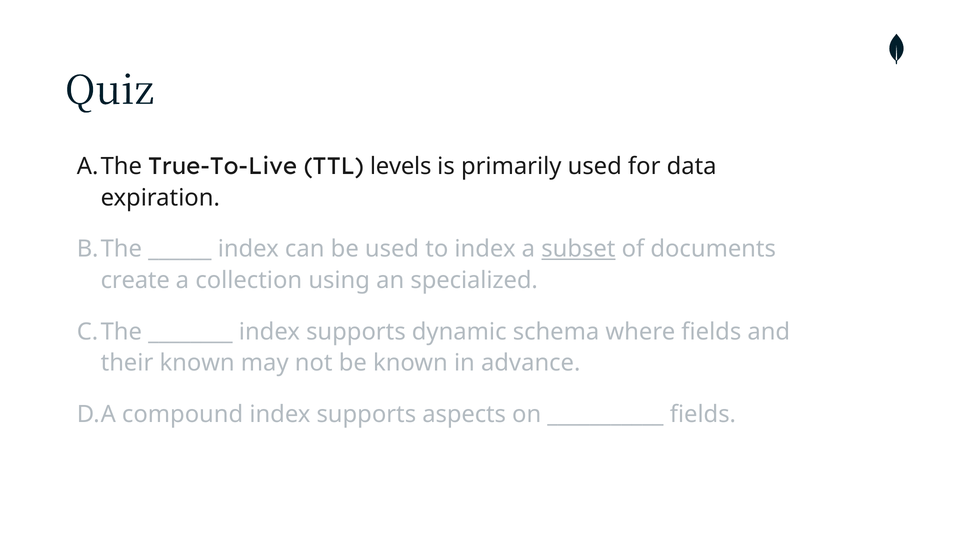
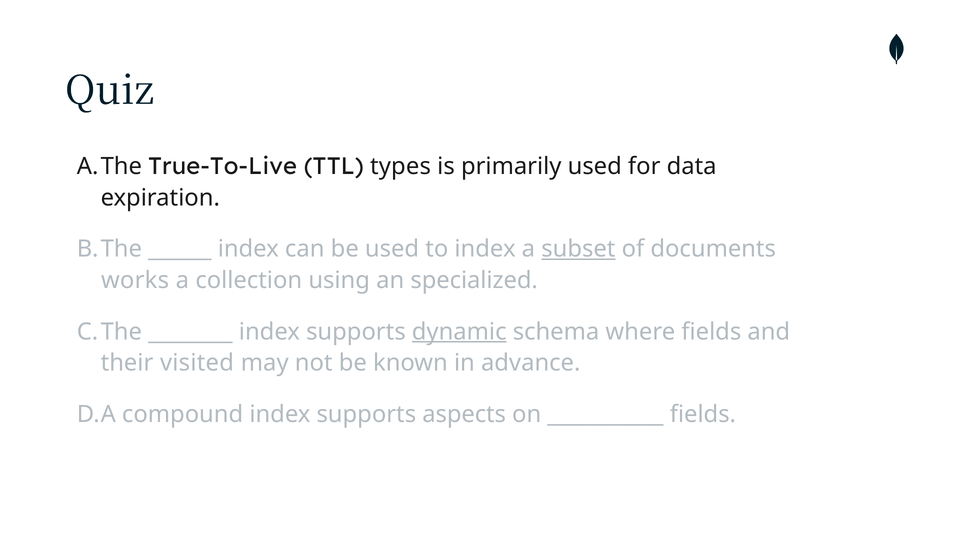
levels: levels -> types
create: create -> works
dynamic underline: none -> present
their known: known -> visited
